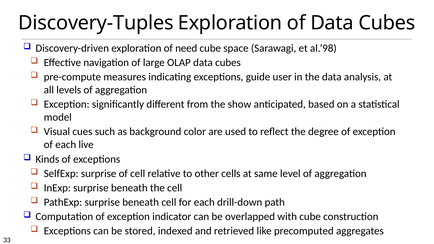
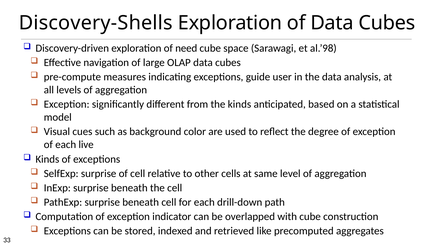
Discovery-Tuples: Discovery-Tuples -> Discovery-Shells
the show: show -> kinds
